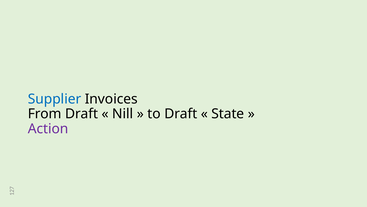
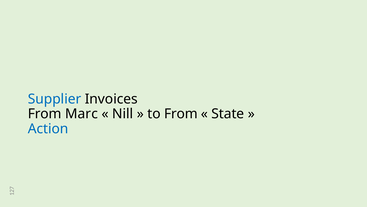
From Draft: Draft -> Marc
to Draft: Draft -> From
Action colour: purple -> blue
